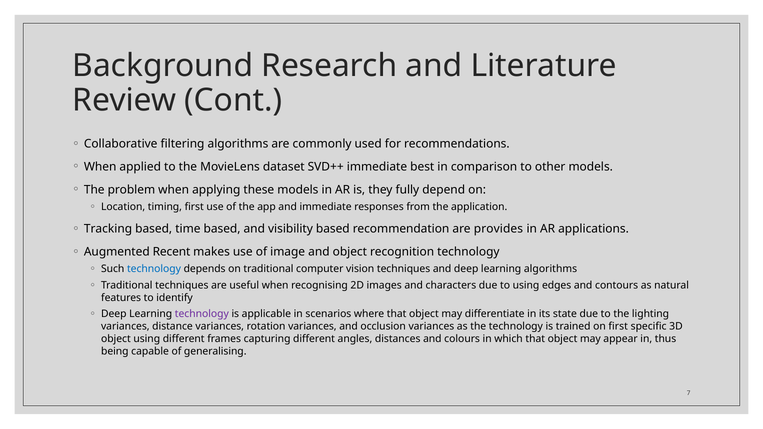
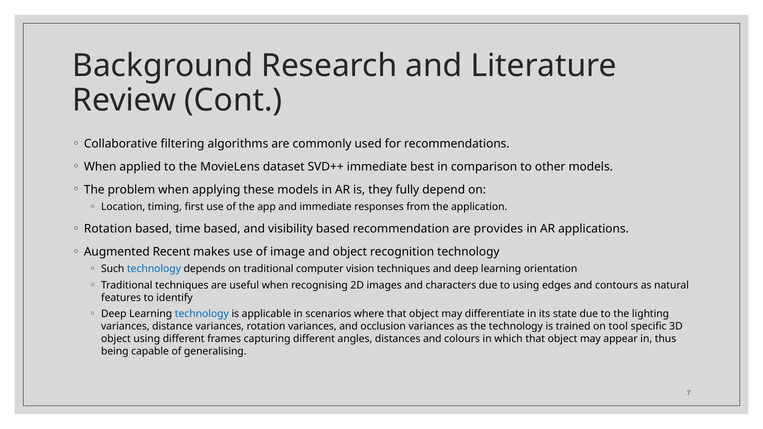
Tracking at (108, 229): Tracking -> Rotation
learning algorithms: algorithms -> orientation
technology at (202, 314) colour: purple -> blue
on first: first -> tool
